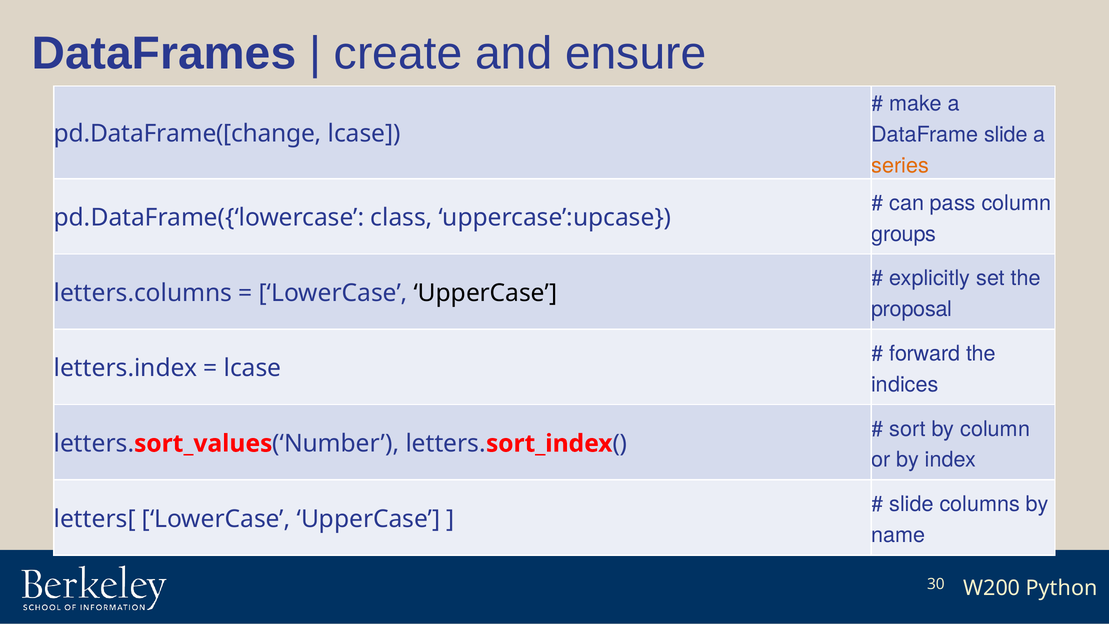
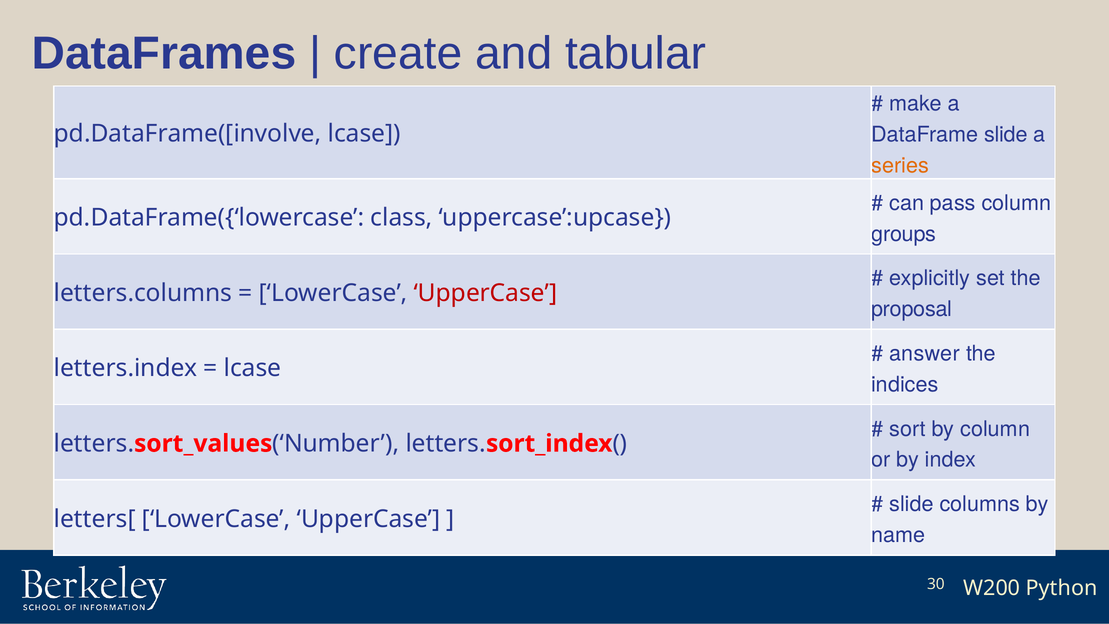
ensure: ensure -> tabular
pd.DataFrame([change: pd.DataFrame([change -> pd.DataFrame([involve
UpperCase at (485, 293) colour: black -> red
forward: forward -> answer
